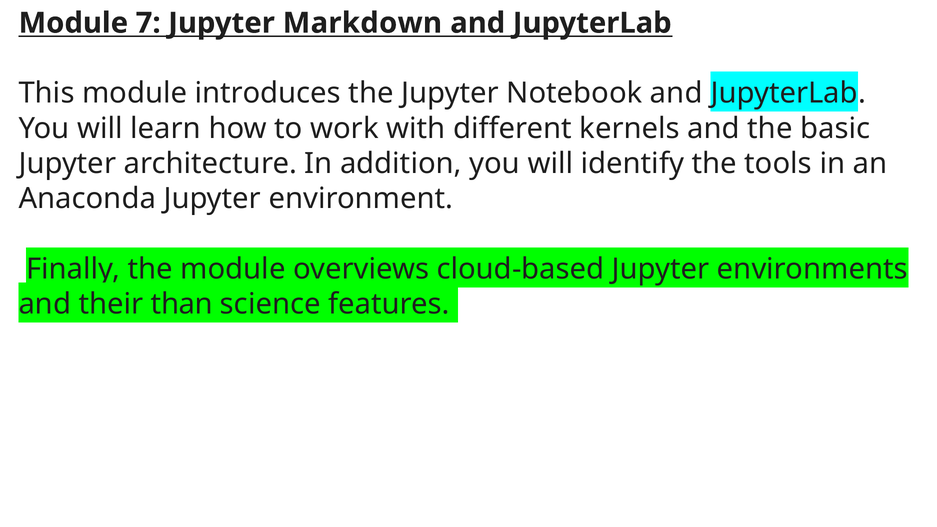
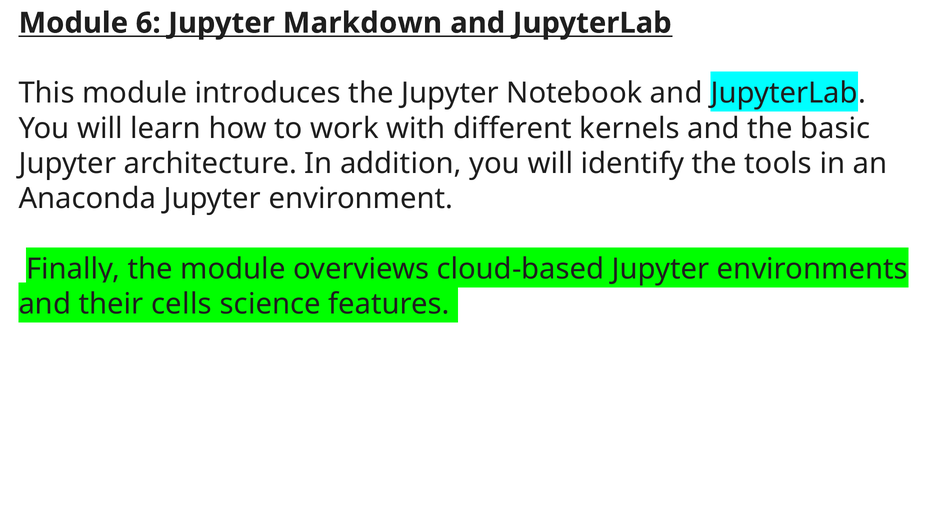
7: 7 -> 6
than: than -> cells
